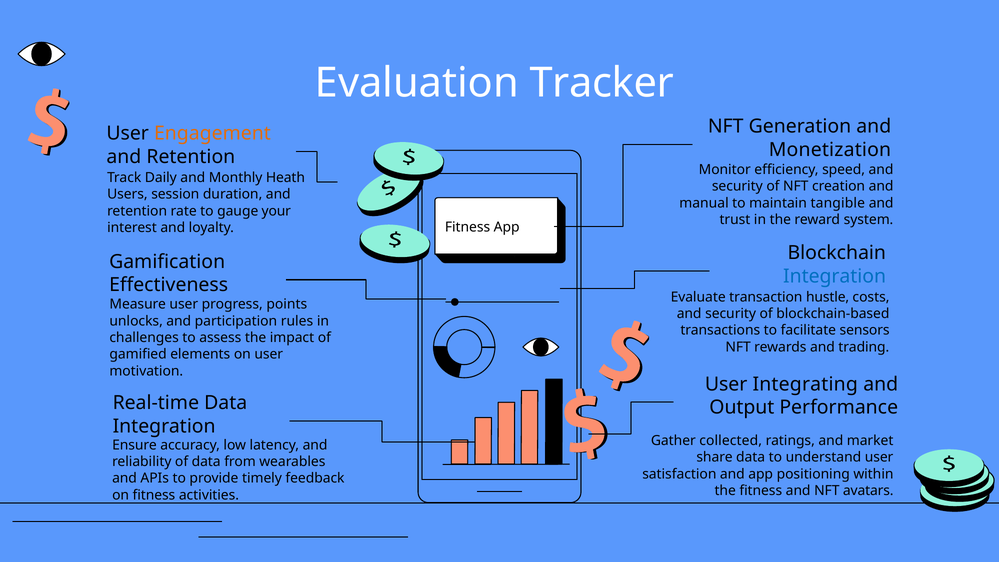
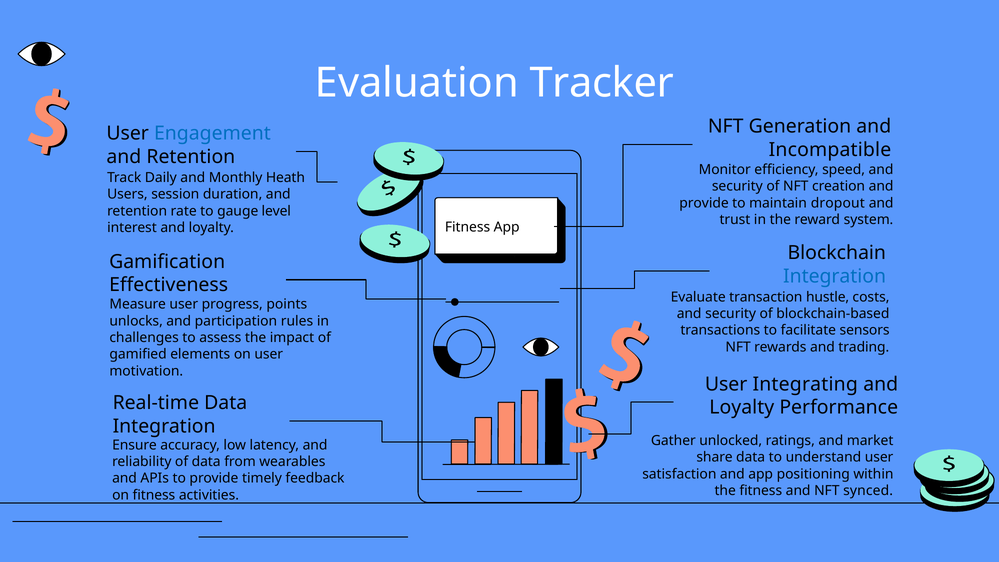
Engagement colour: orange -> blue
Monetization: Monetization -> Incompatible
manual at (704, 203): manual -> provide
tangible: tangible -> dropout
your: your -> level
Output at (742, 407): Output -> Loyalty
collected: collected -> unlocked
avatars: avatars -> synced
